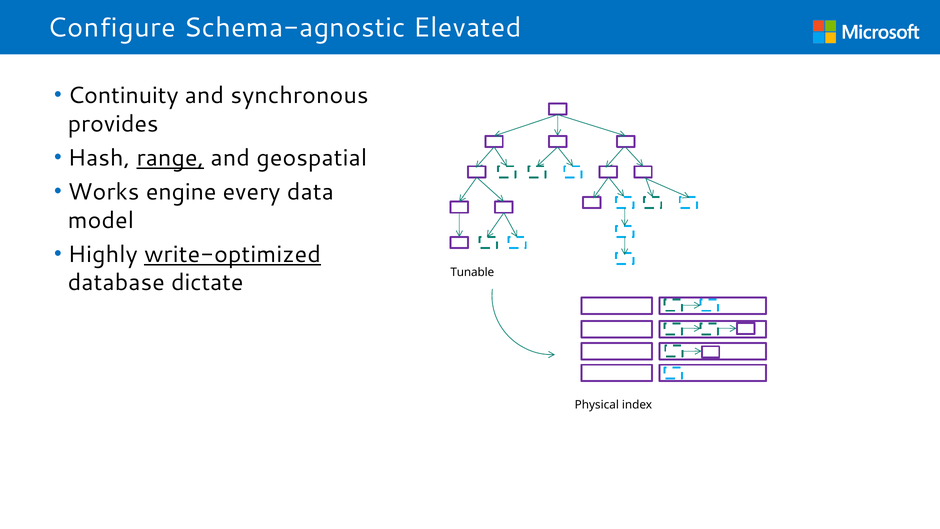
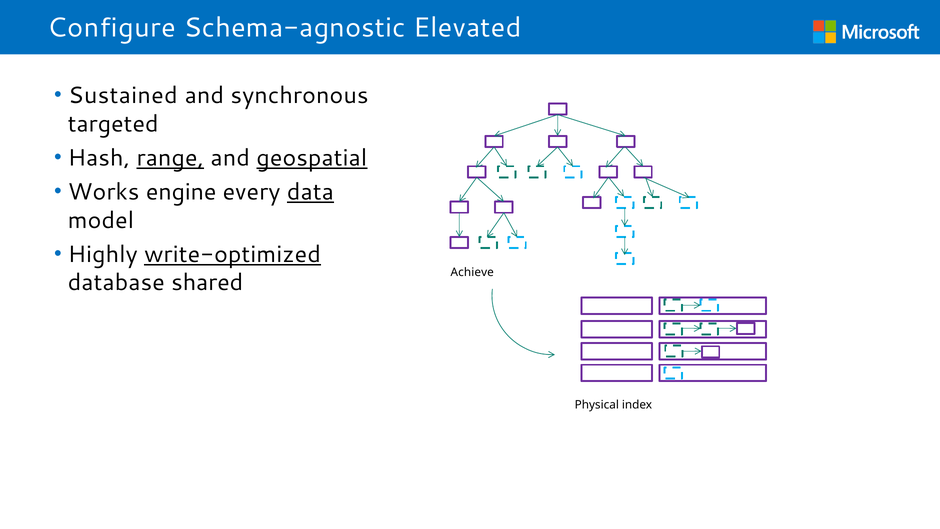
Continuity: Continuity -> Sustained
provides: provides -> targeted
geospatial underline: none -> present
data underline: none -> present
Tunable: Tunable -> Achieve
dictate: dictate -> shared
